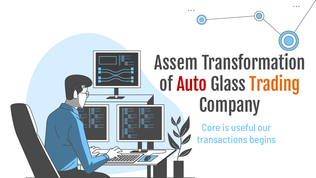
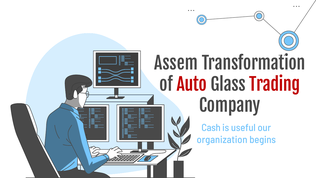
Trading colour: orange -> red
Core: Core -> Cash
transactions: transactions -> organization
